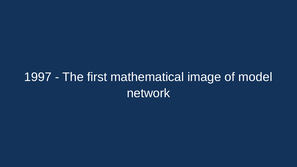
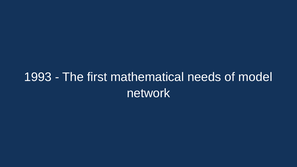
1997: 1997 -> 1993
image: image -> needs
